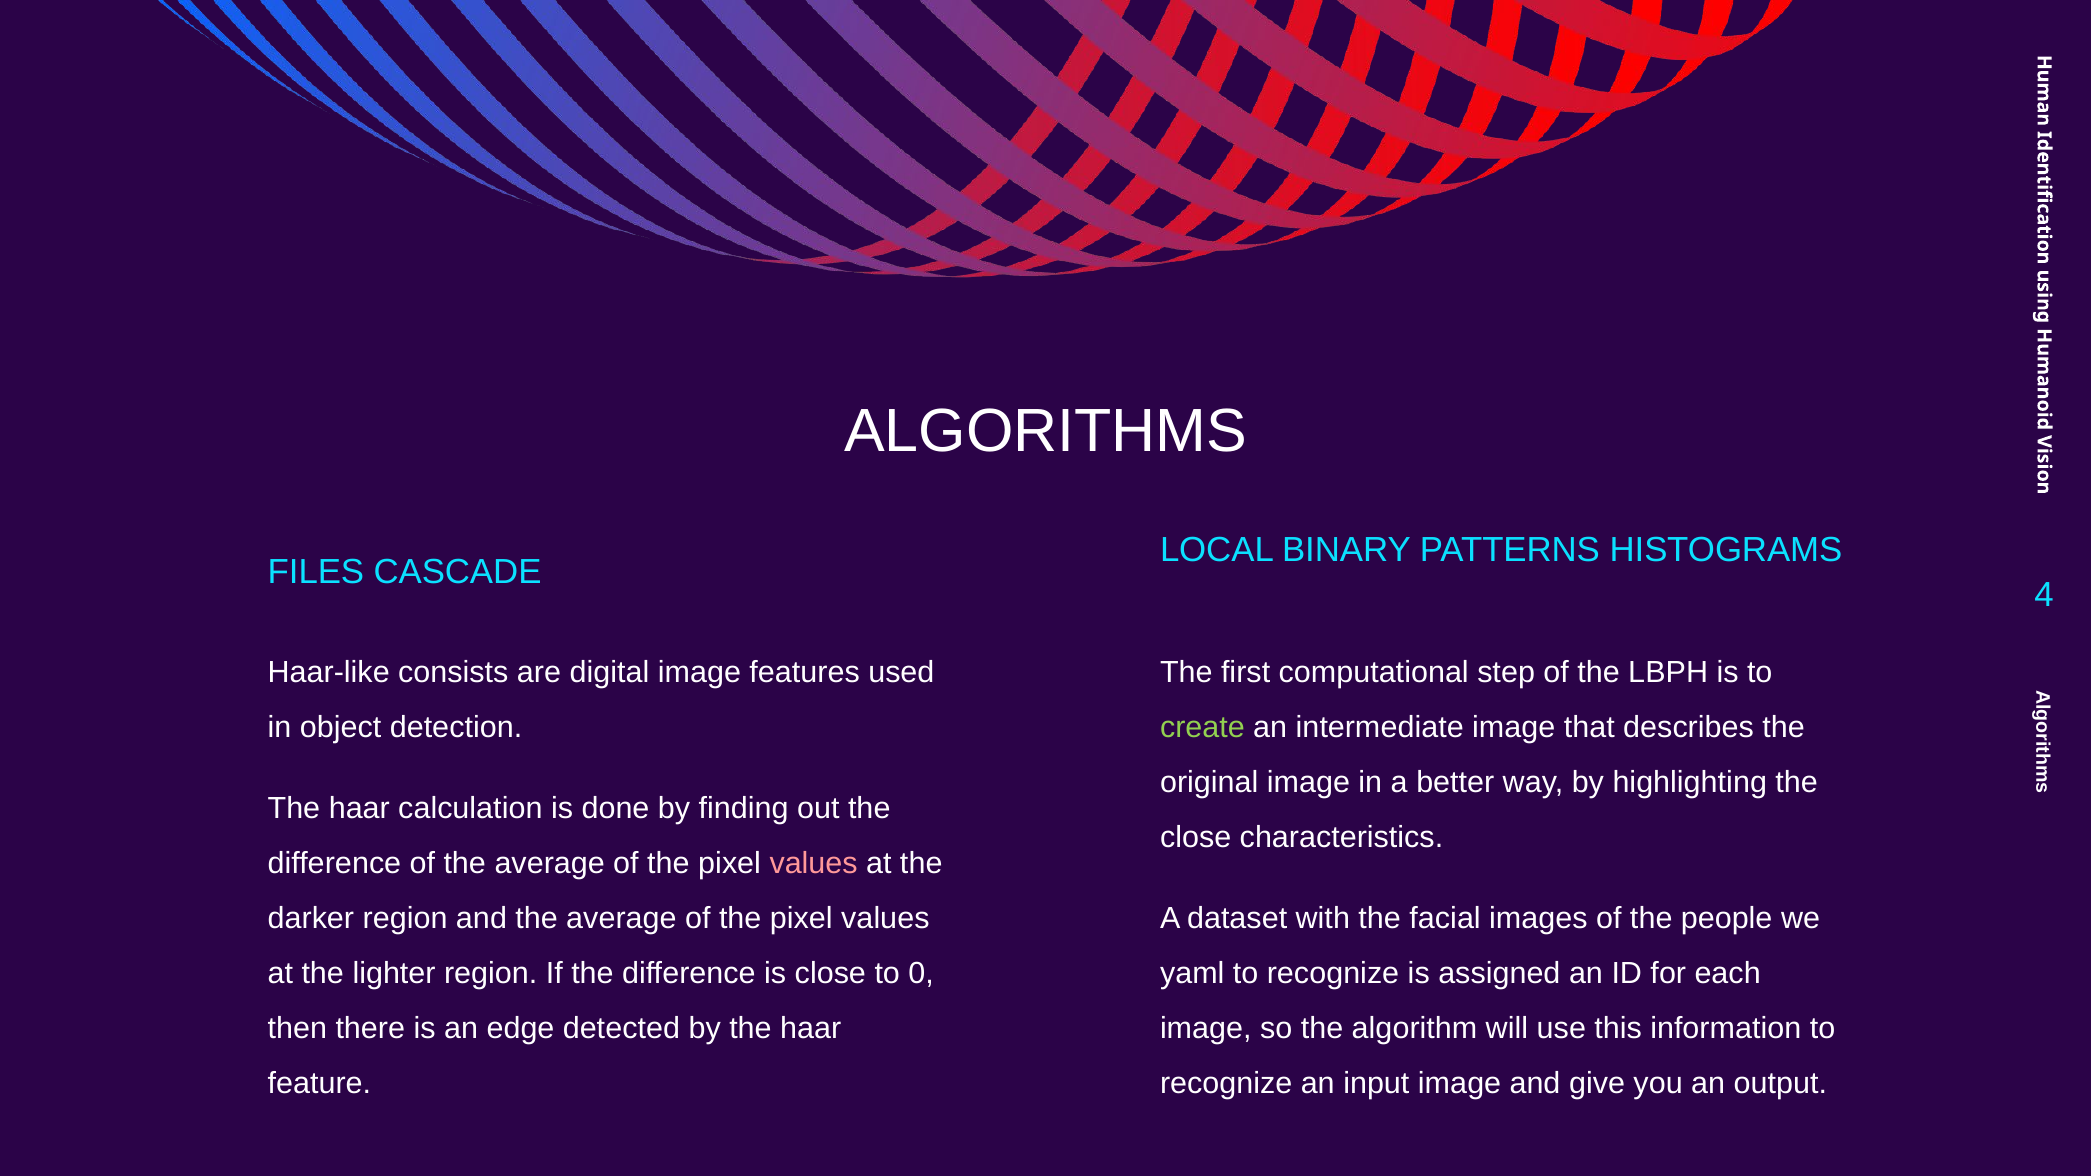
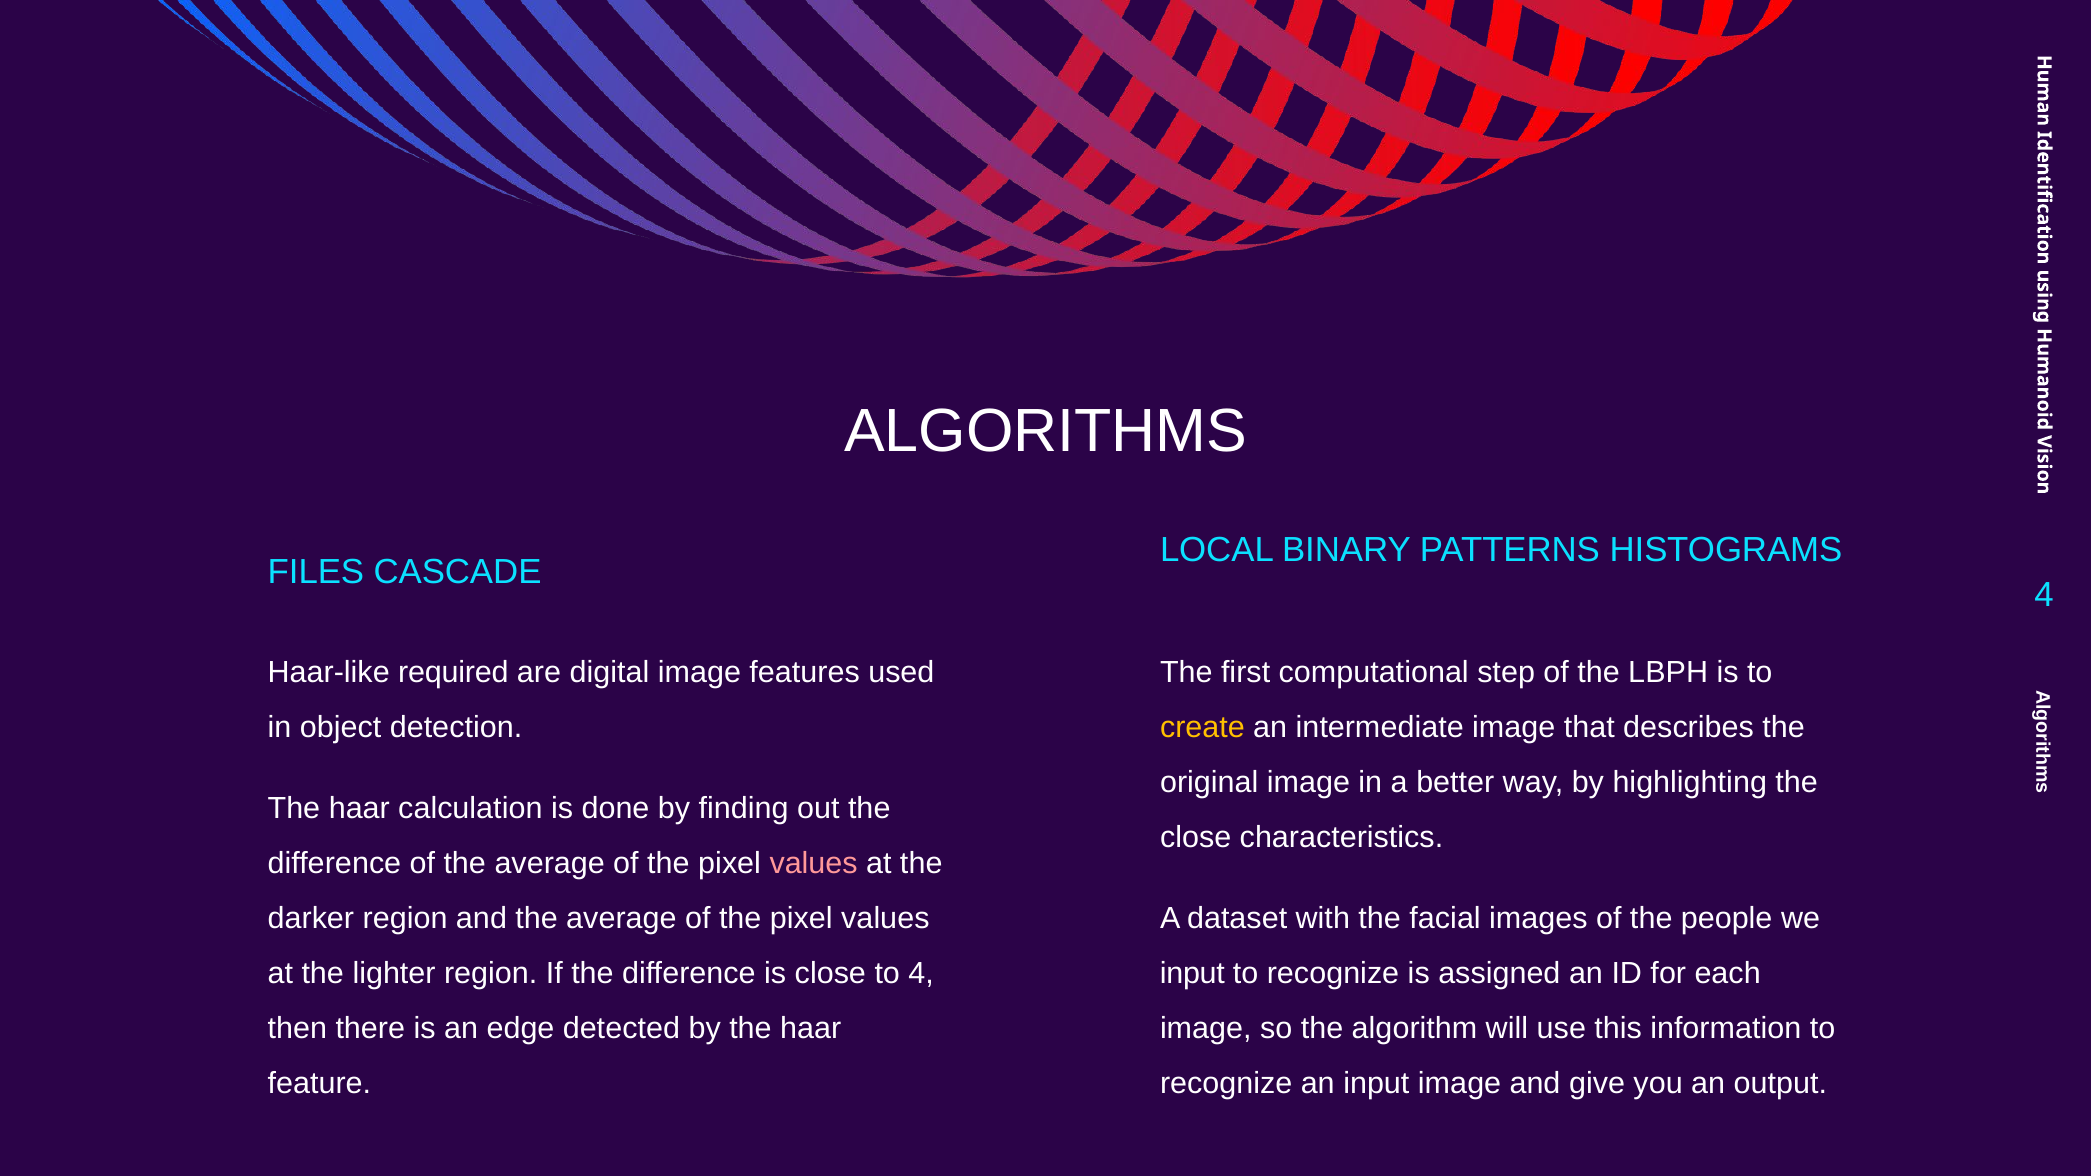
consists: consists -> required
create colour: light green -> yellow
to 0: 0 -> 4
yaml at (1192, 973): yaml -> input
